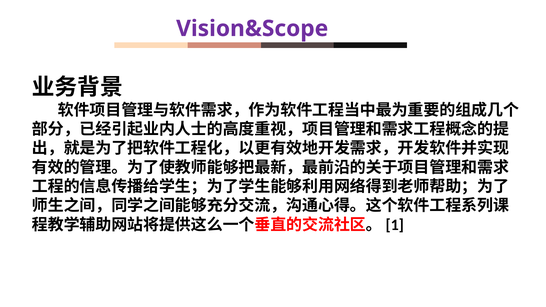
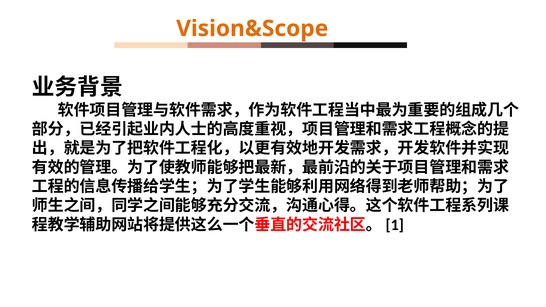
Vision&Scope colour: purple -> orange
